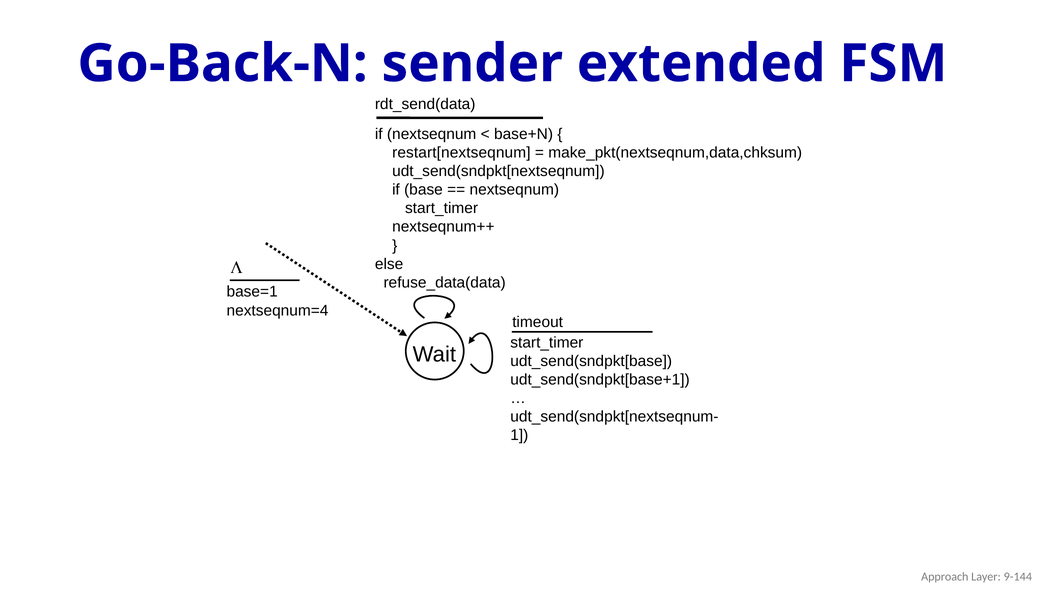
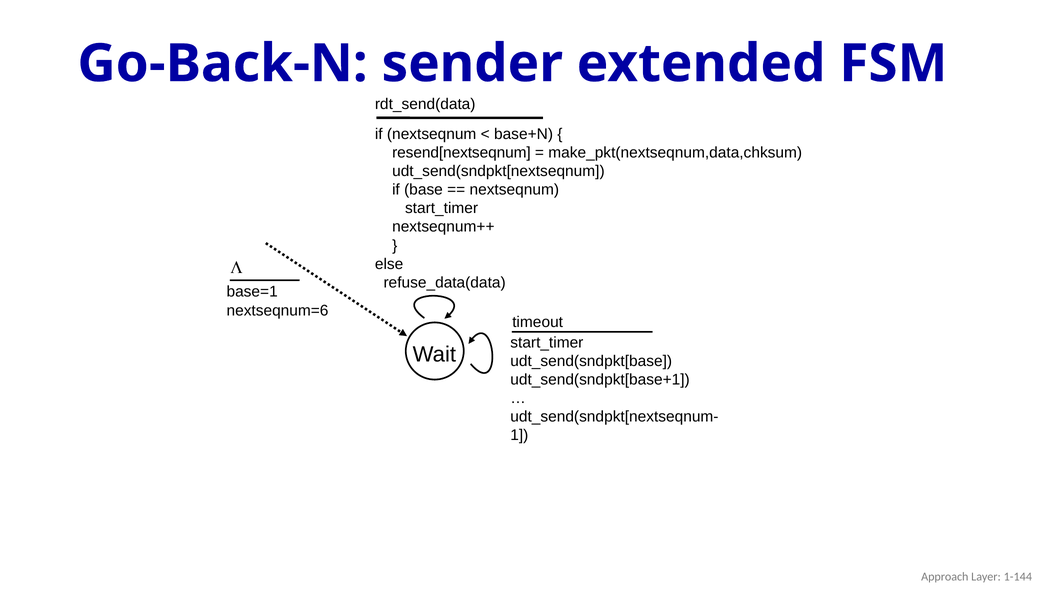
restart[nextseqnum: restart[nextseqnum -> resend[nextseqnum
nextseqnum=4: nextseqnum=4 -> nextseqnum=6
9-144: 9-144 -> 1-144
